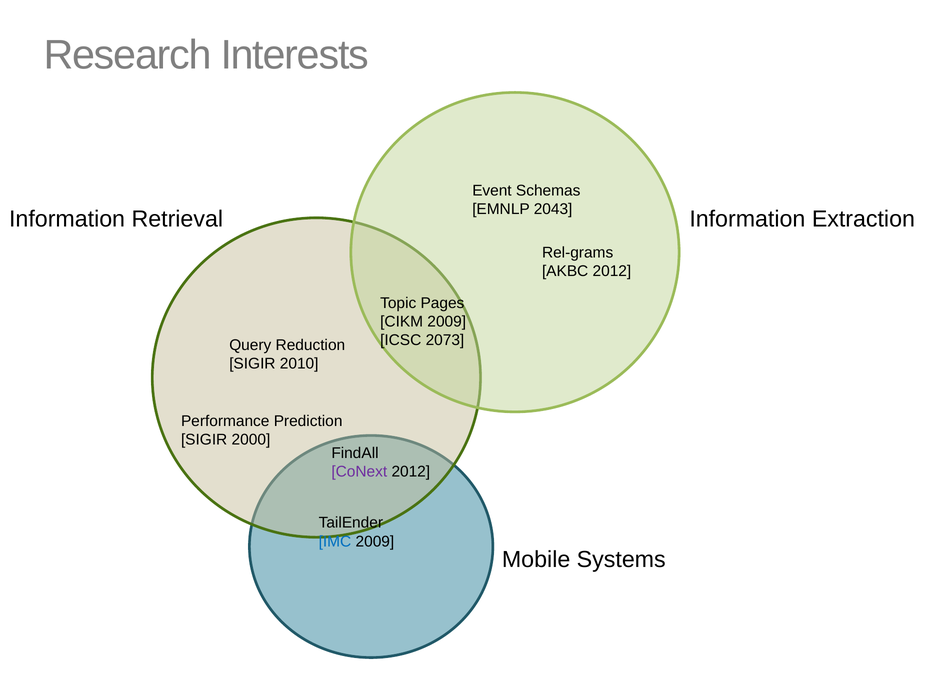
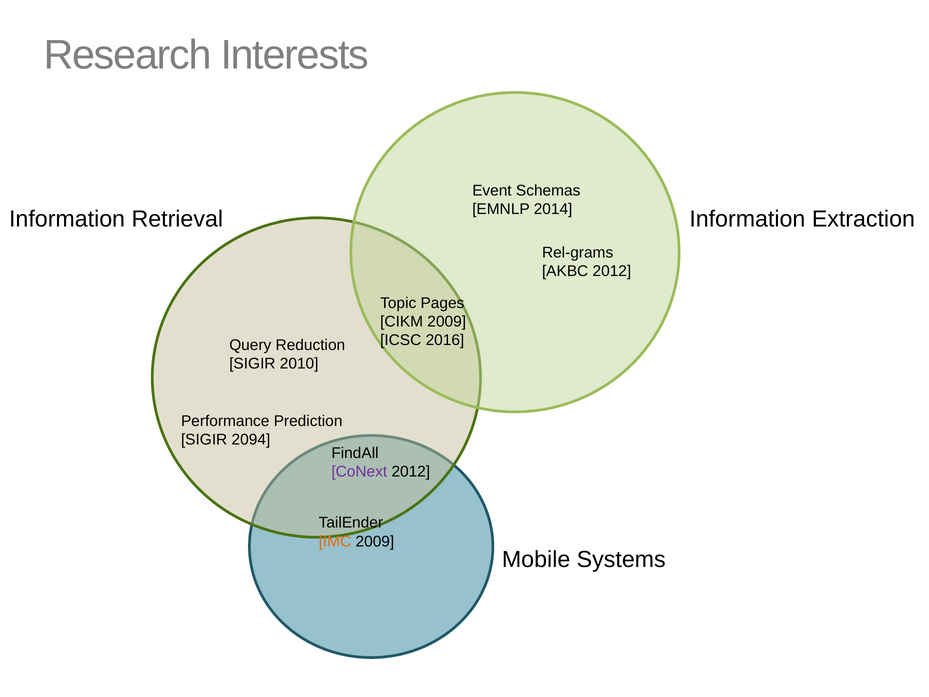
2043: 2043 -> 2014
2073: 2073 -> 2016
2000: 2000 -> 2094
IMC colour: blue -> orange
